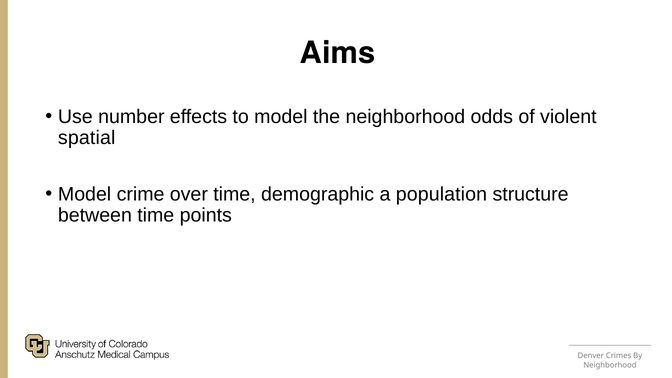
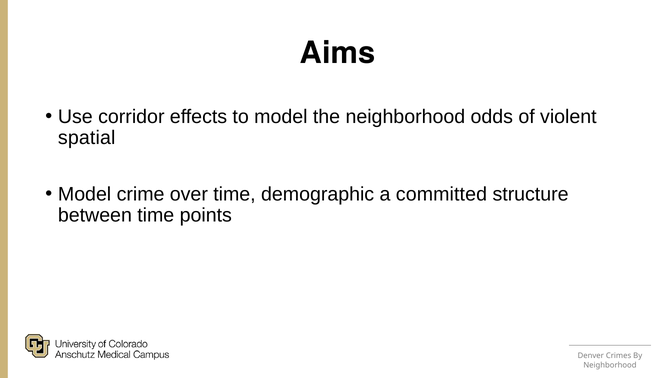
number: number -> corridor
population: population -> committed
